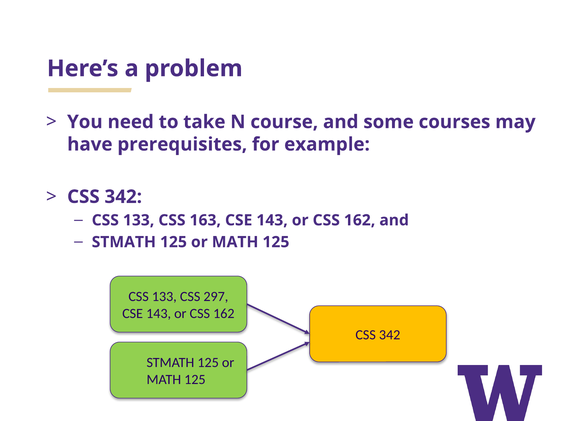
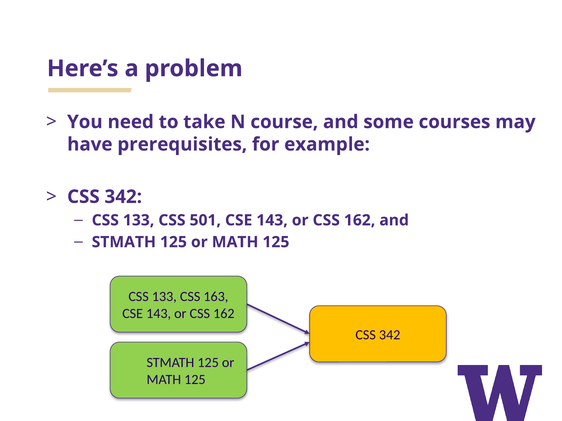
163: 163 -> 501
297: 297 -> 163
